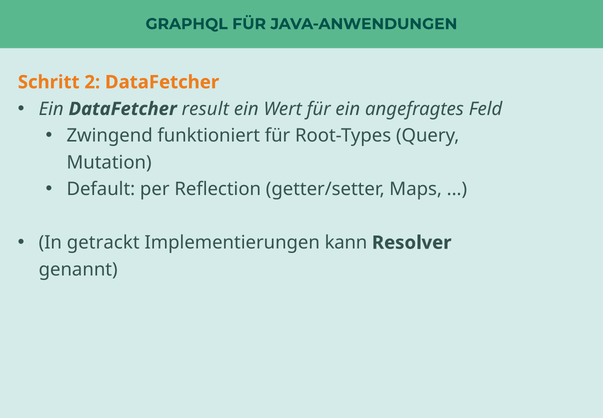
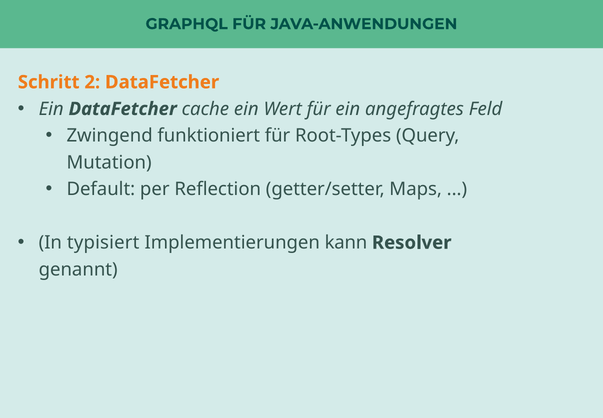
result: result -> cache
getrackt: getrackt -> typisiert
